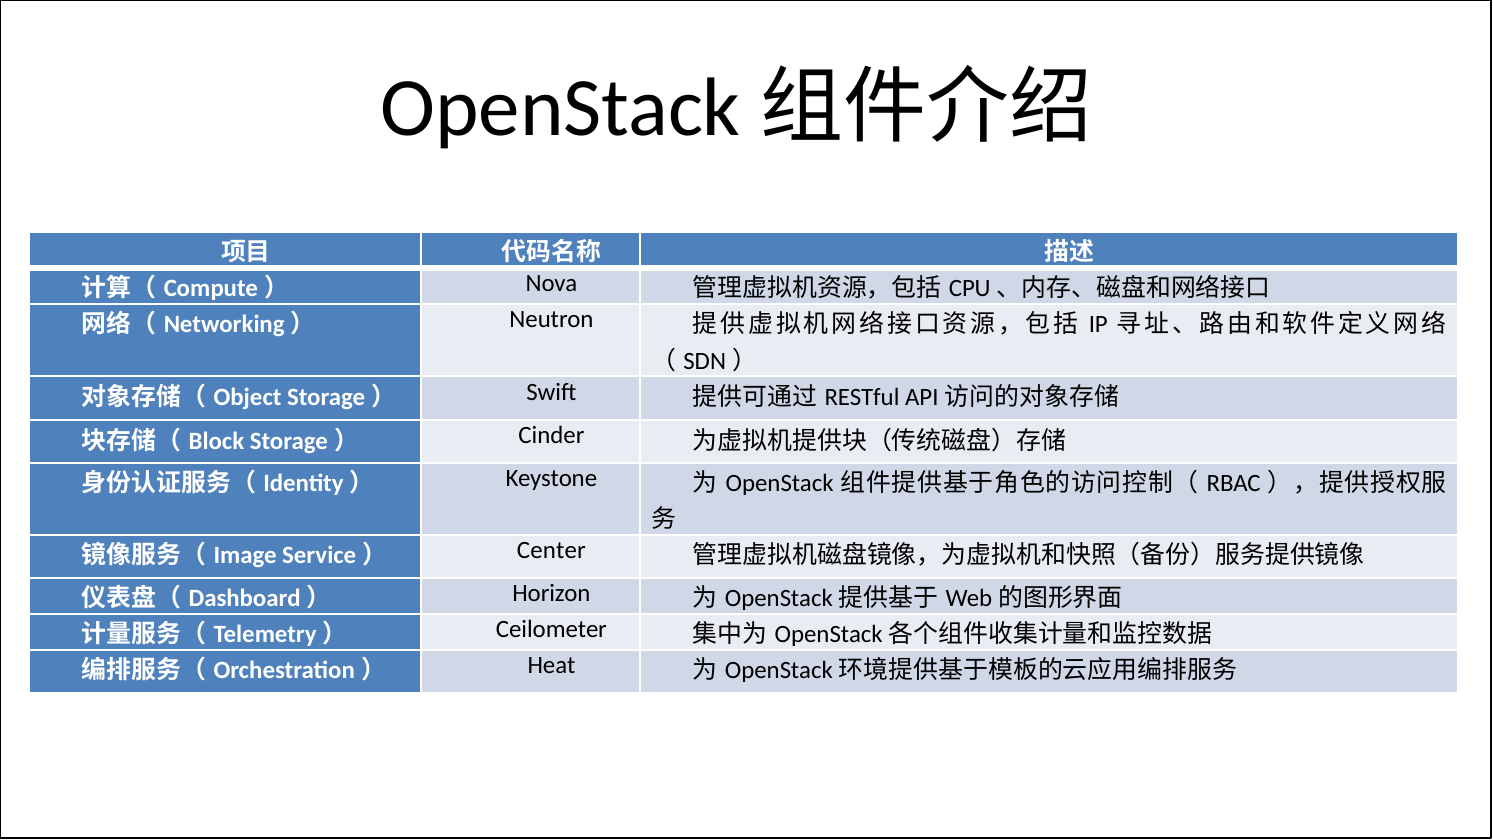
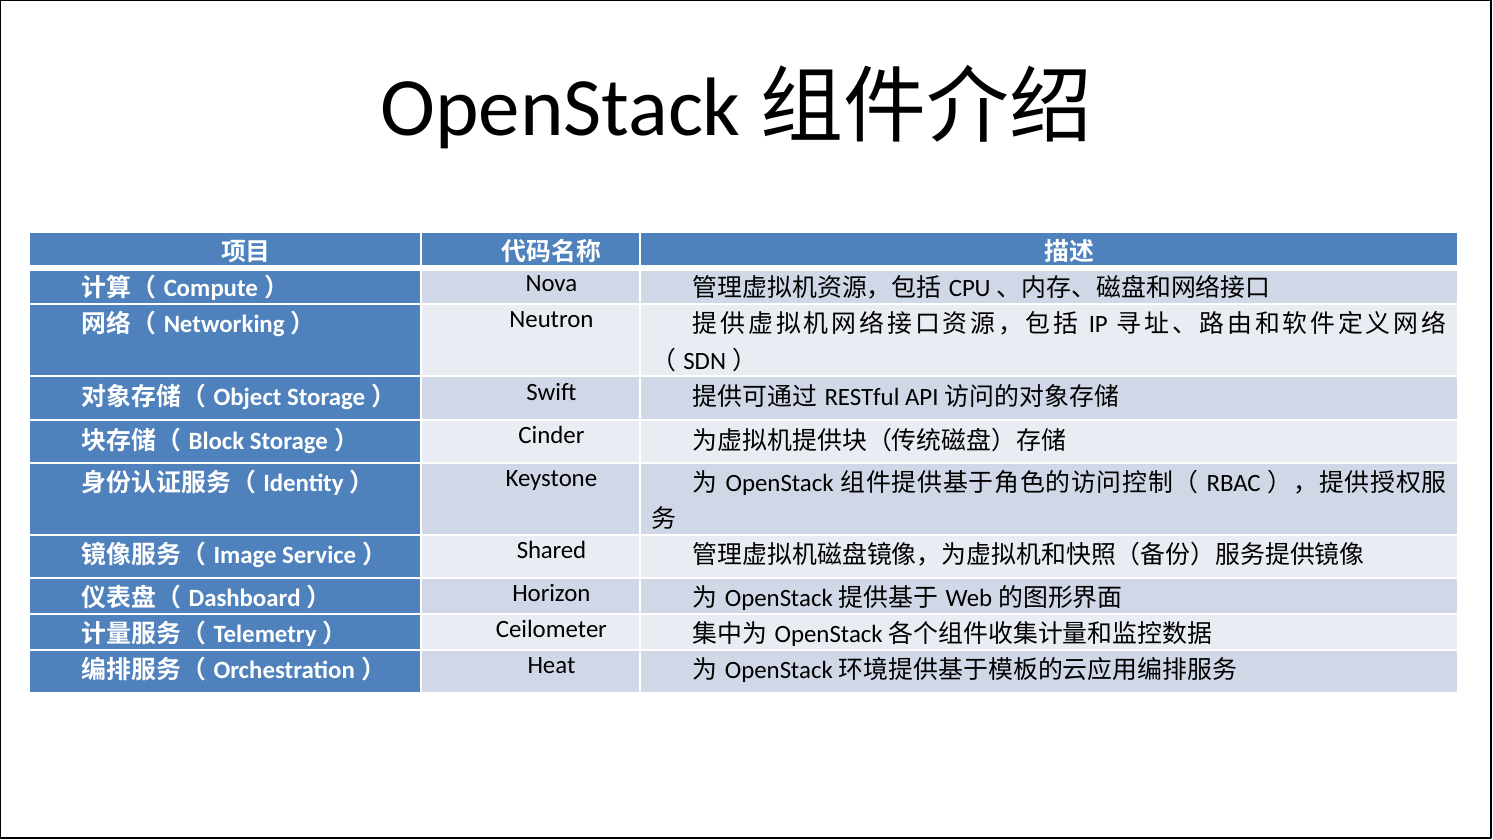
Center: Center -> Shared
